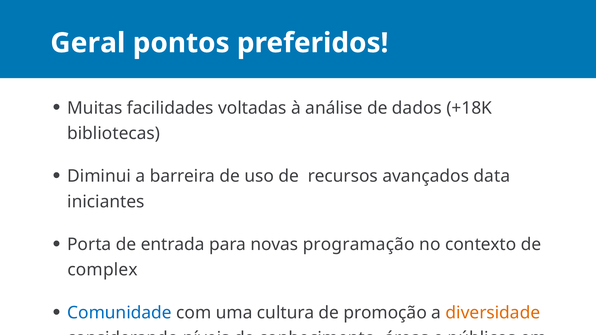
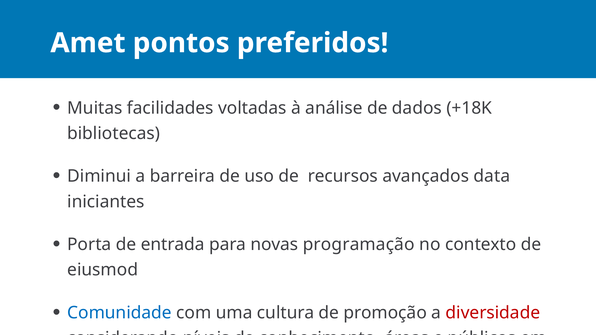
Geral at (88, 43): Geral -> Amet
complex: complex -> eiusmod
diversidade colour: orange -> red
